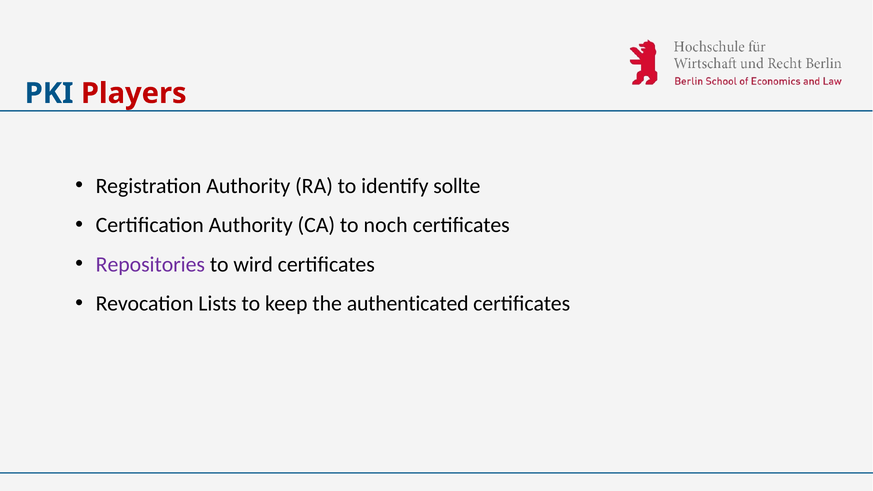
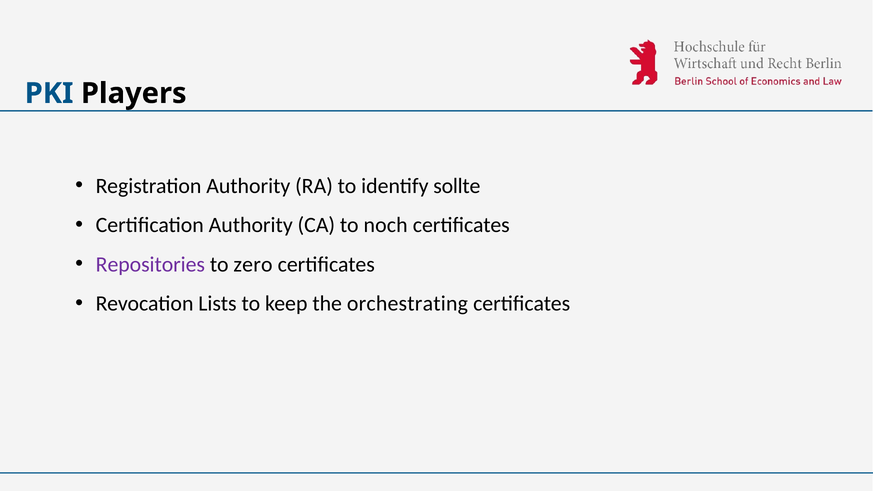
Players colour: red -> black
wird: wird -> zero
authenticated: authenticated -> orchestrating
